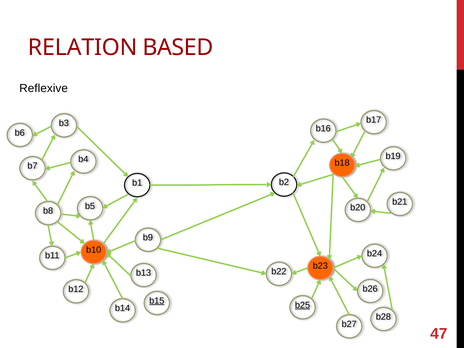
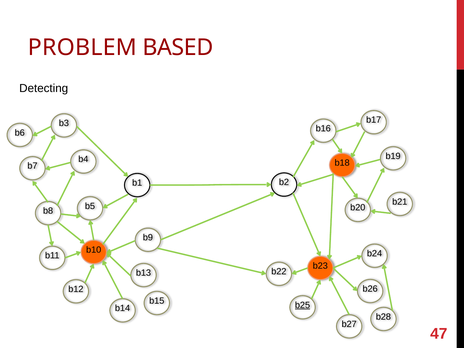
RELATION: RELATION -> PROBLEM
Reflexive: Reflexive -> Detecting
b15 underline: present -> none
